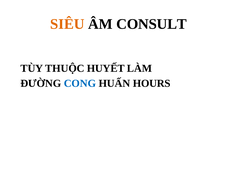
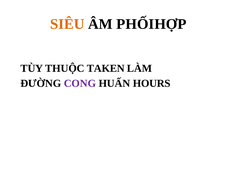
CONSULT: CONSULT -> PHỐIHỢP
HUYẾT: HUYẾT -> TAKEN
CONG colour: blue -> purple
